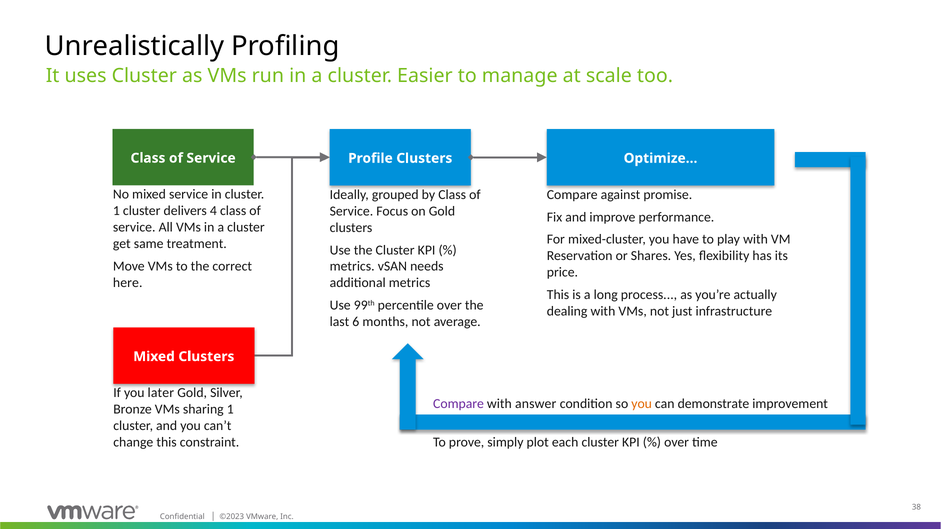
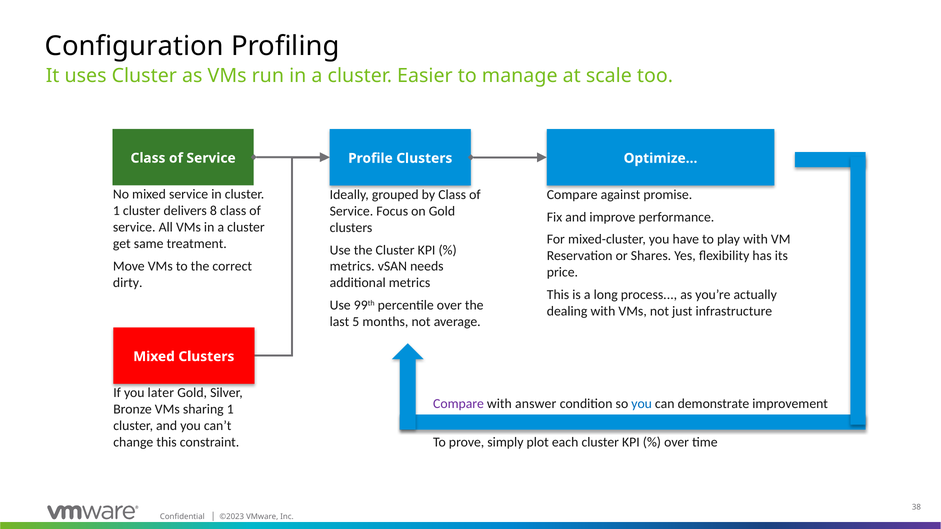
Unrealistically: Unrealistically -> Configuration
4: 4 -> 8
here: here -> dirty
6: 6 -> 5
you at (642, 404) colour: orange -> blue
